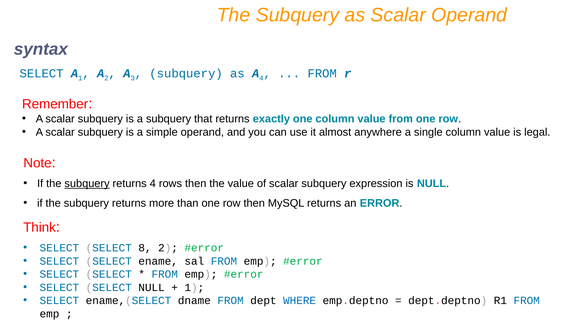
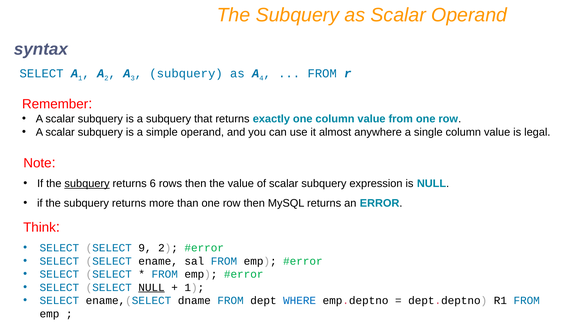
returns 4: 4 -> 6
8: 8 -> 9
NULL at (152, 287) underline: none -> present
